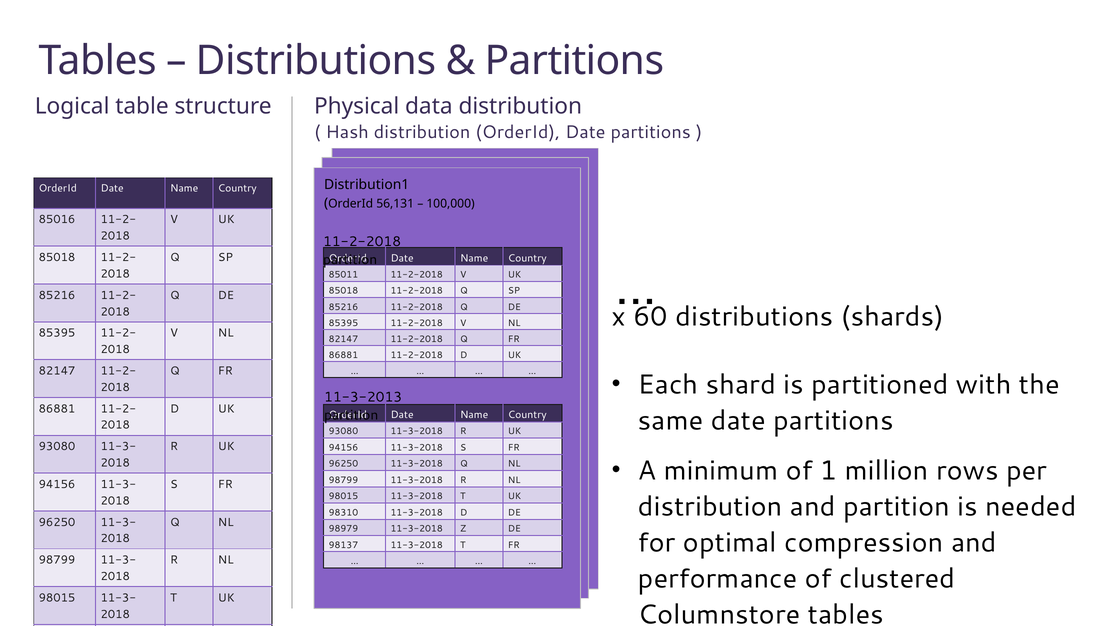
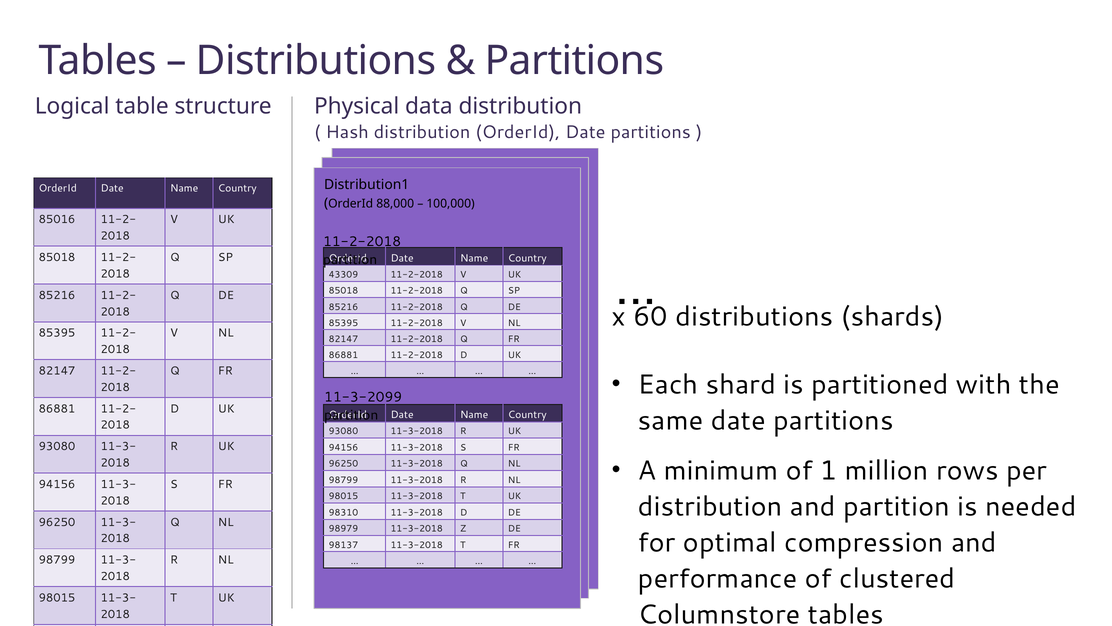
56,131: 56,131 -> 88,000
85011: 85011 -> 43309
11-3-2013: 11-3-2013 -> 11-3-2099
